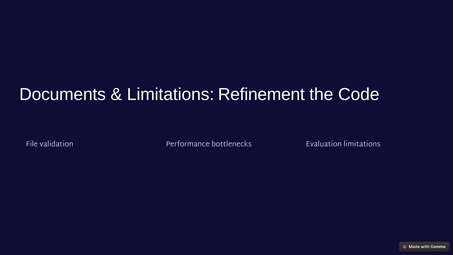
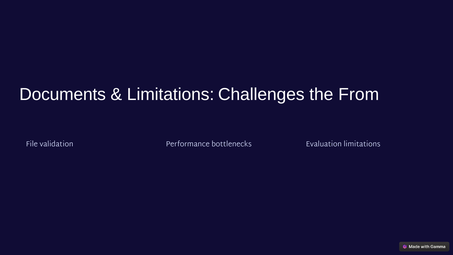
Refinement: Refinement -> Challenges
Code: Code -> From
